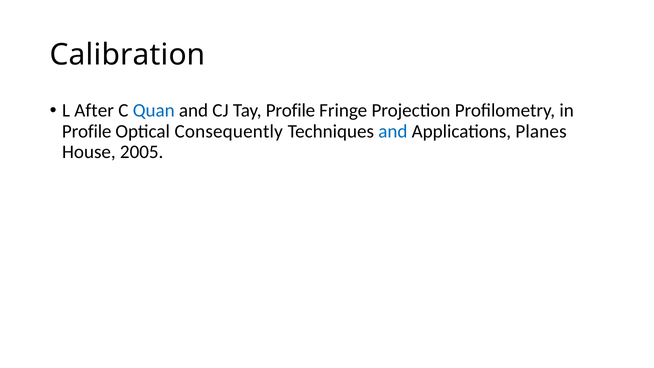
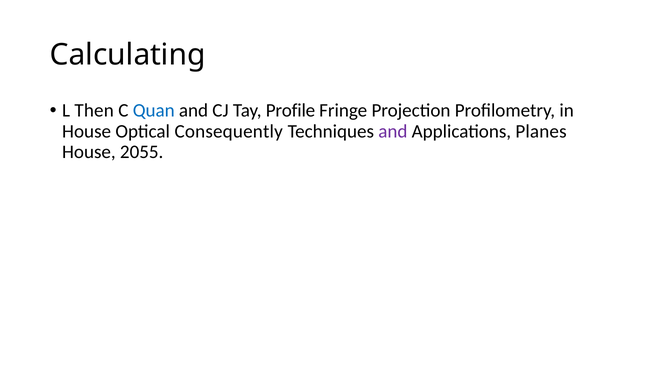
Calibration: Calibration -> Calculating
After: After -> Then
Profile at (87, 131): Profile -> House
and at (393, 131) colour: blue -> purple
2005: 2005 -> 2055
